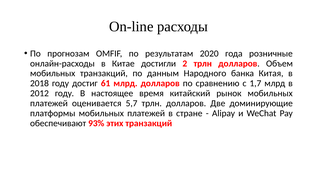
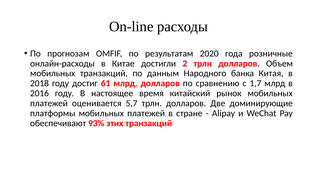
2012: 2012 -> 2016
